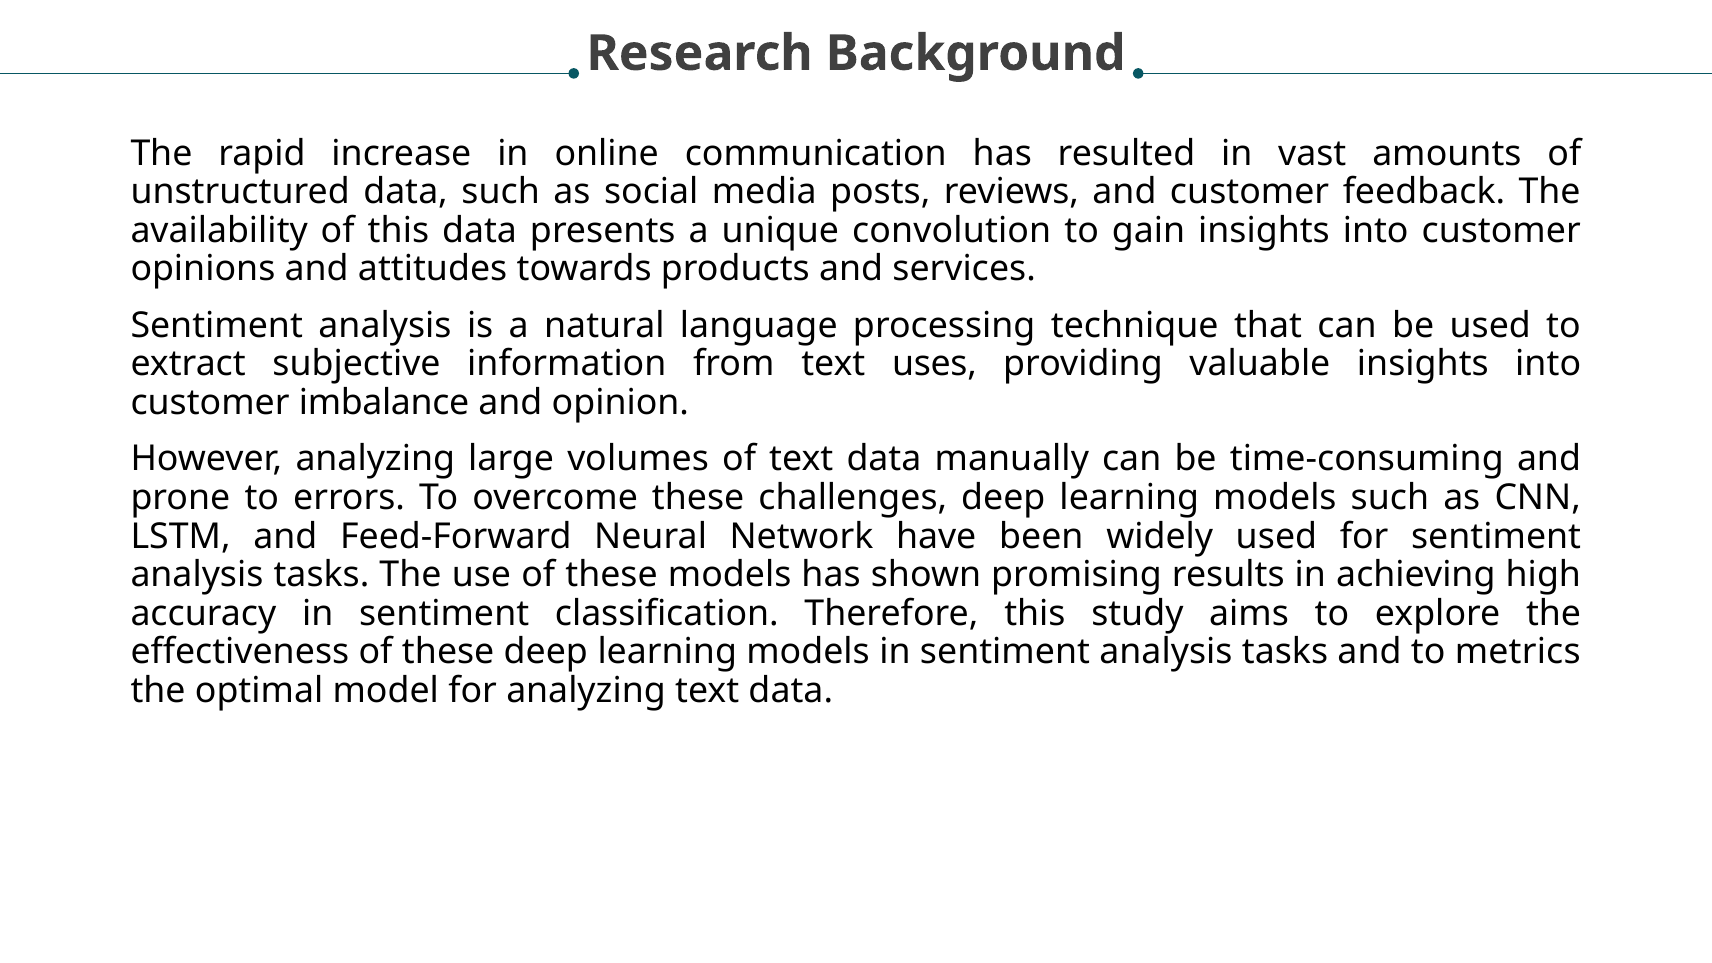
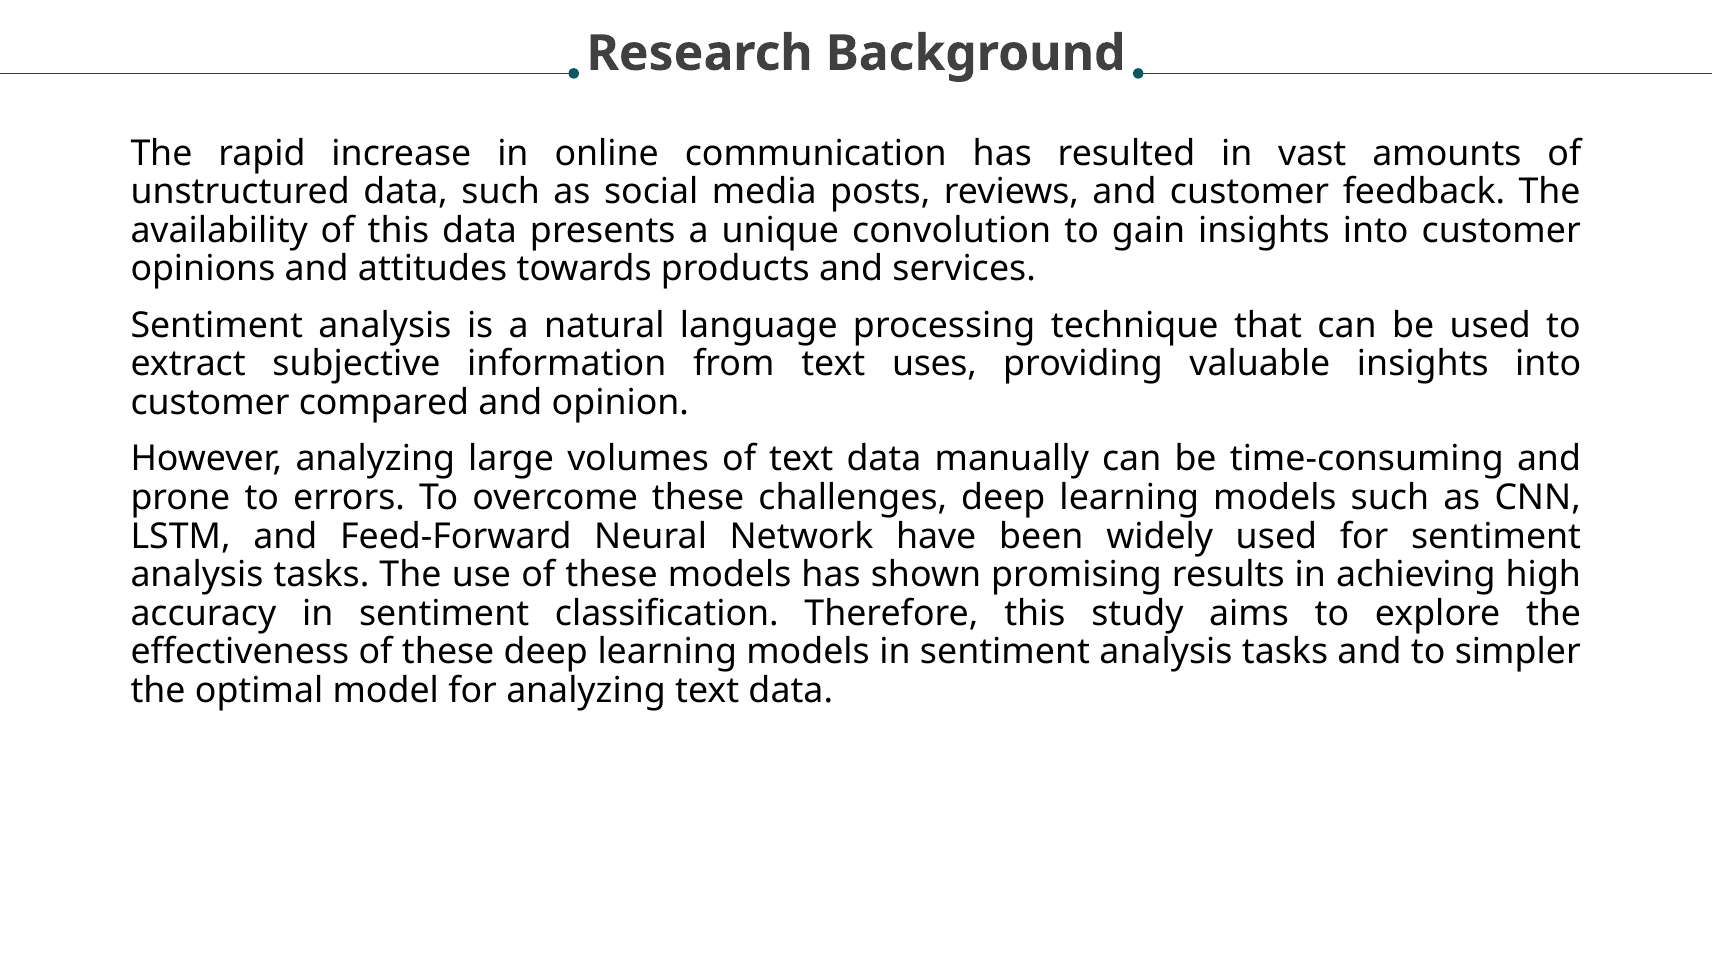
imbalance: imbalance -> compared
metrics: metrics -> simpler
